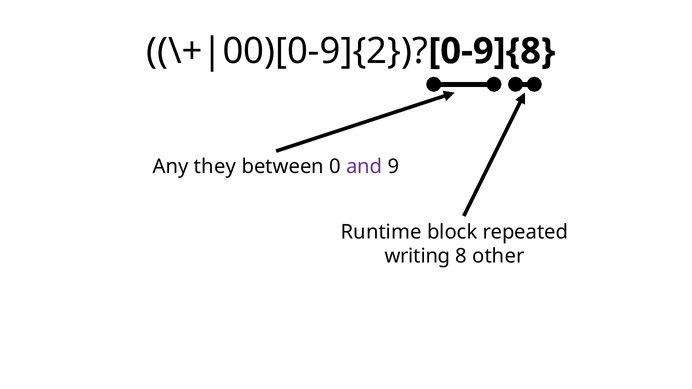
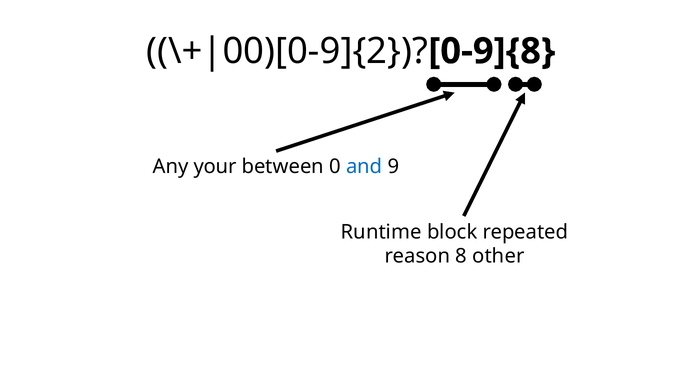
they: they -> your
and colour: purple -> blue
writing: writing -> reason
